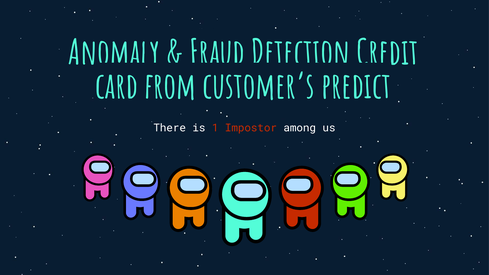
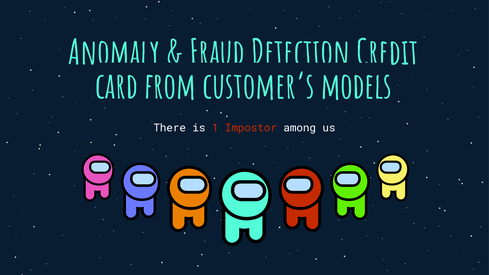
predict: predict -> models
